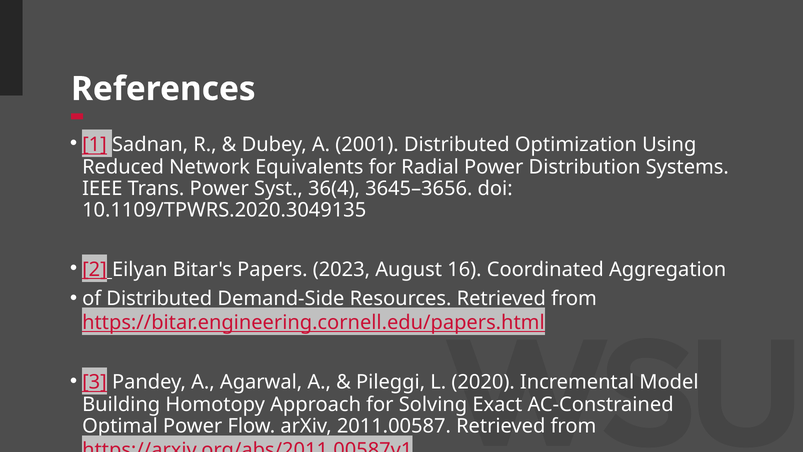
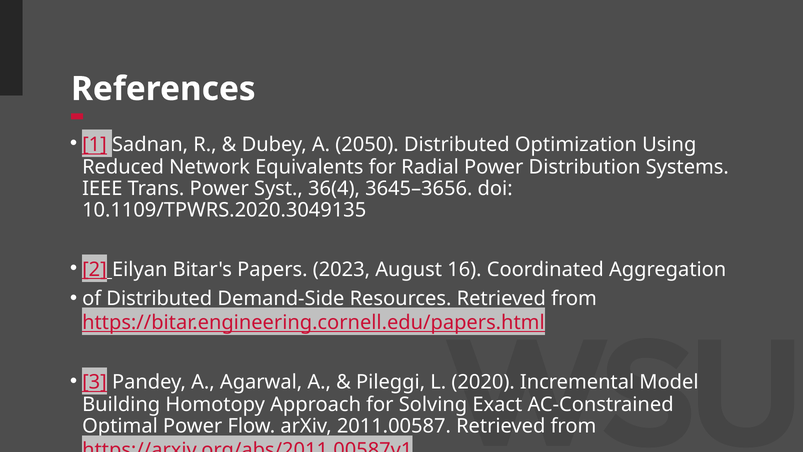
2001: 2001 -> 2050
